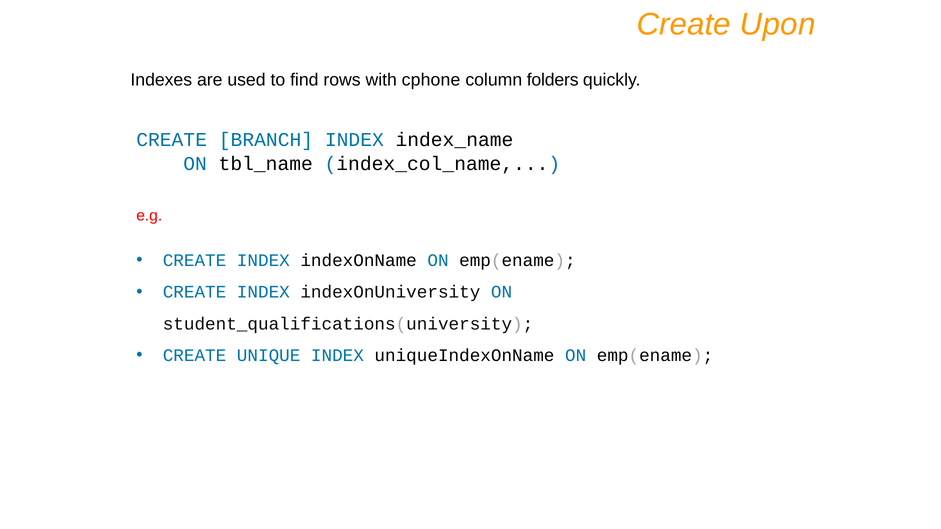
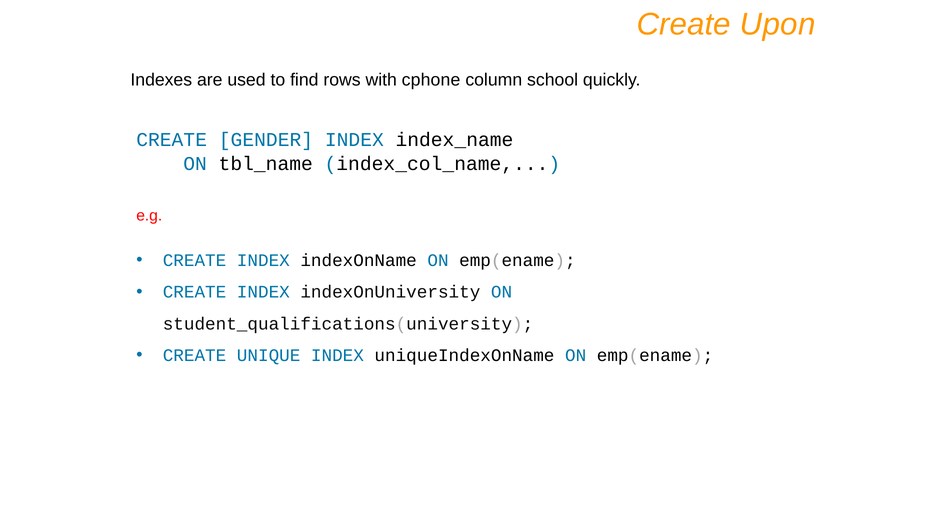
folders: folders -> school
BRANCH: BRANCH -> GENDER
